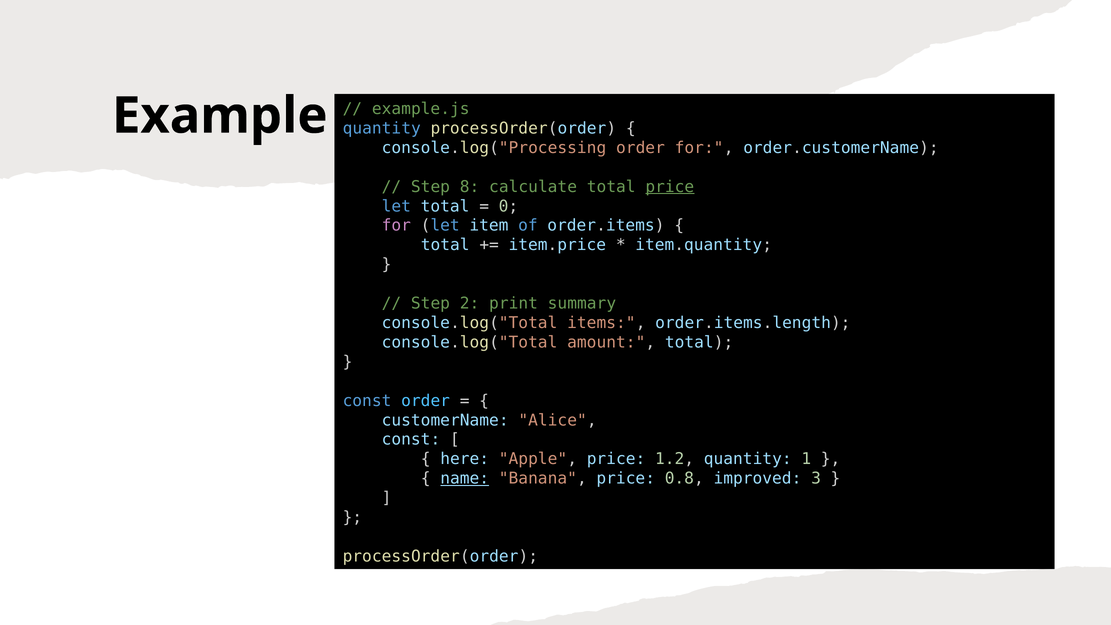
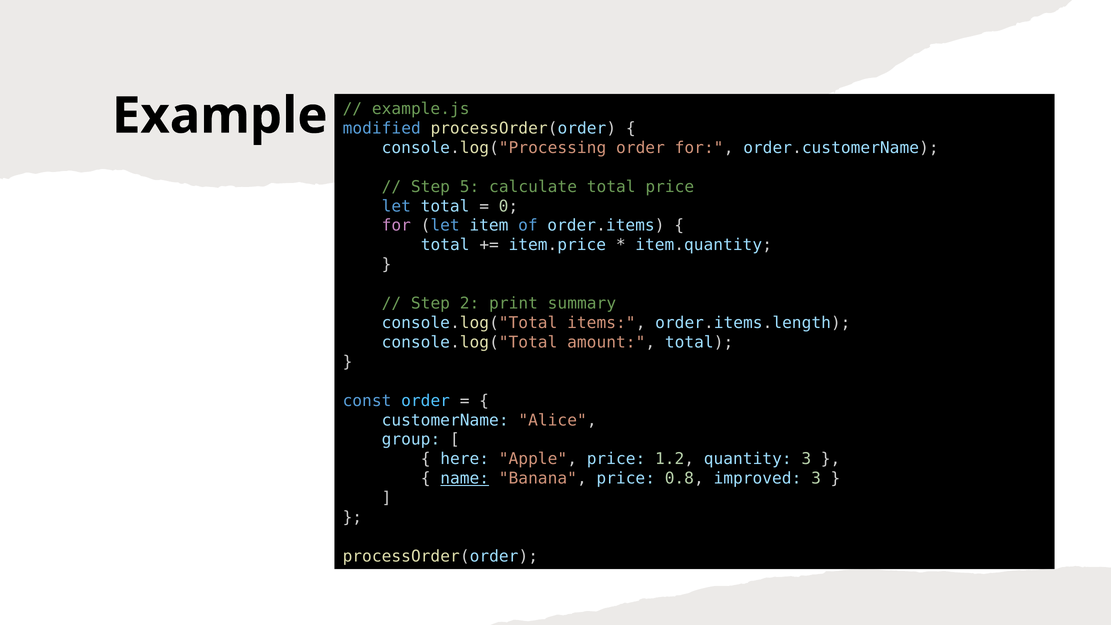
quantity at (382, 128): quantity -> modified
8: 8 -> 5
price at (670, 187) underline: present -> none
const at (411, 440): const -> group
quantity 1: 1 -> 3
